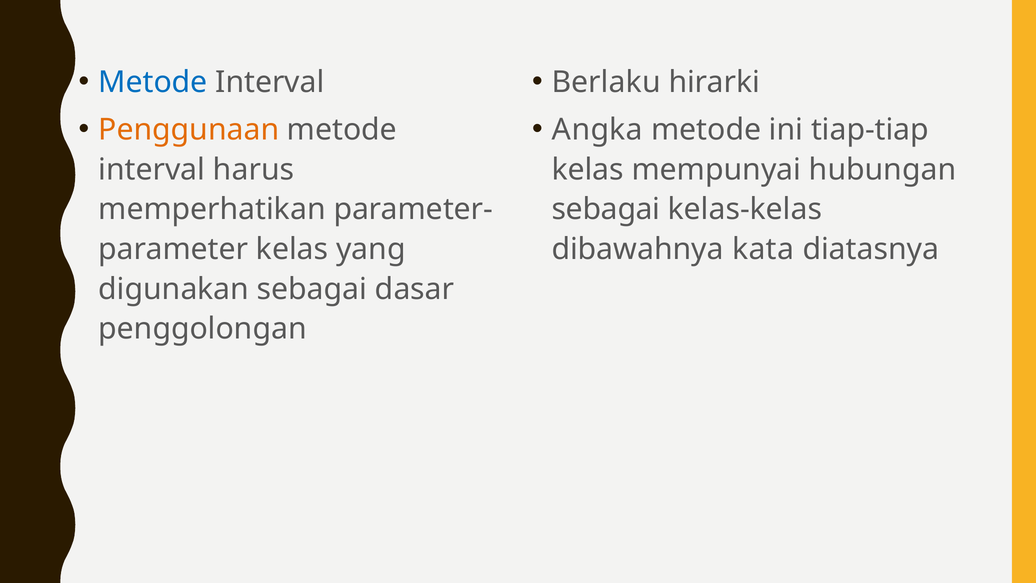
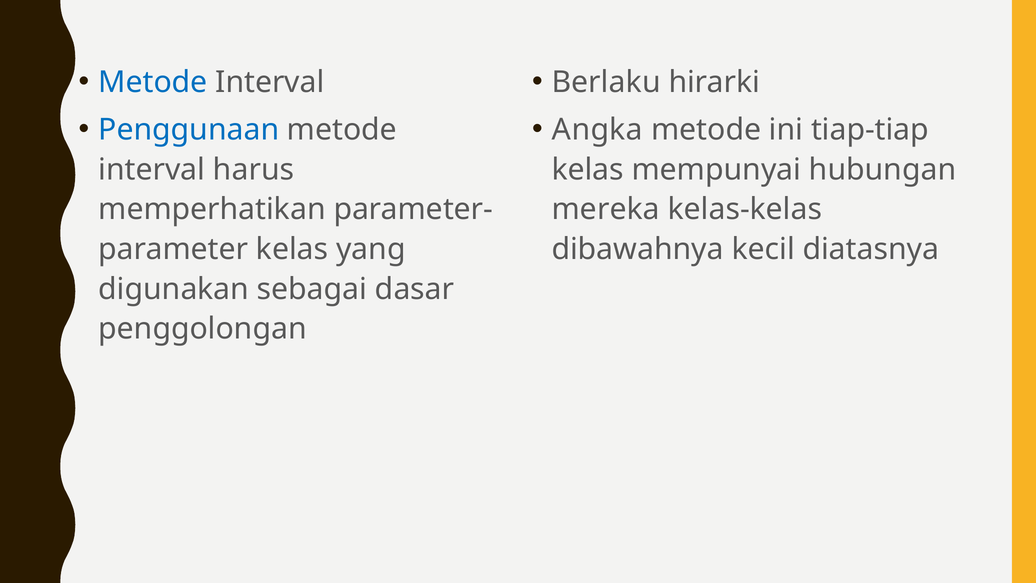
Penggunaan colour: orange -> blue
sebagai at (606, 209): sebagai -> mereka
kata: kata -> kecil
